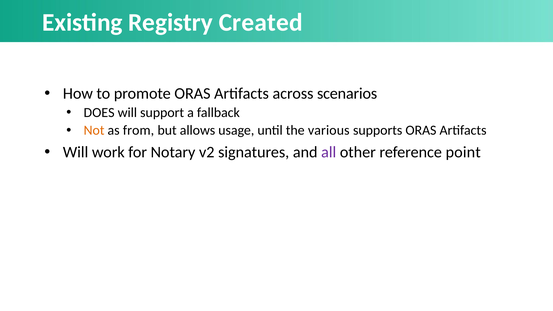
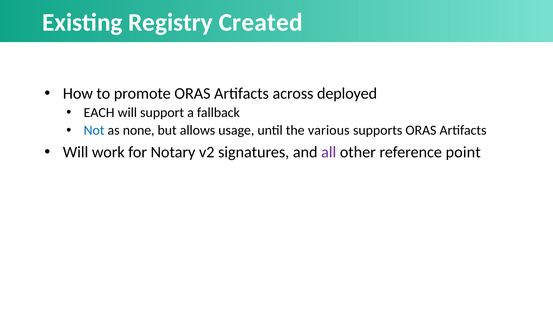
scenarios: scenarios -> deployed
DOES: DOES -> EACH
Not colour: orange -> blue
from: from -> none
